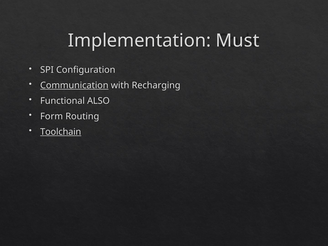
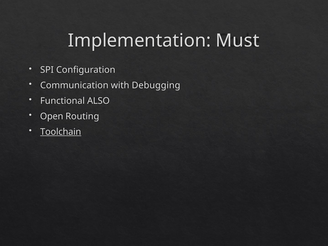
Communication underline: present -> none
Recharging: Recharging -> Debugging
Form: Form -> Open
